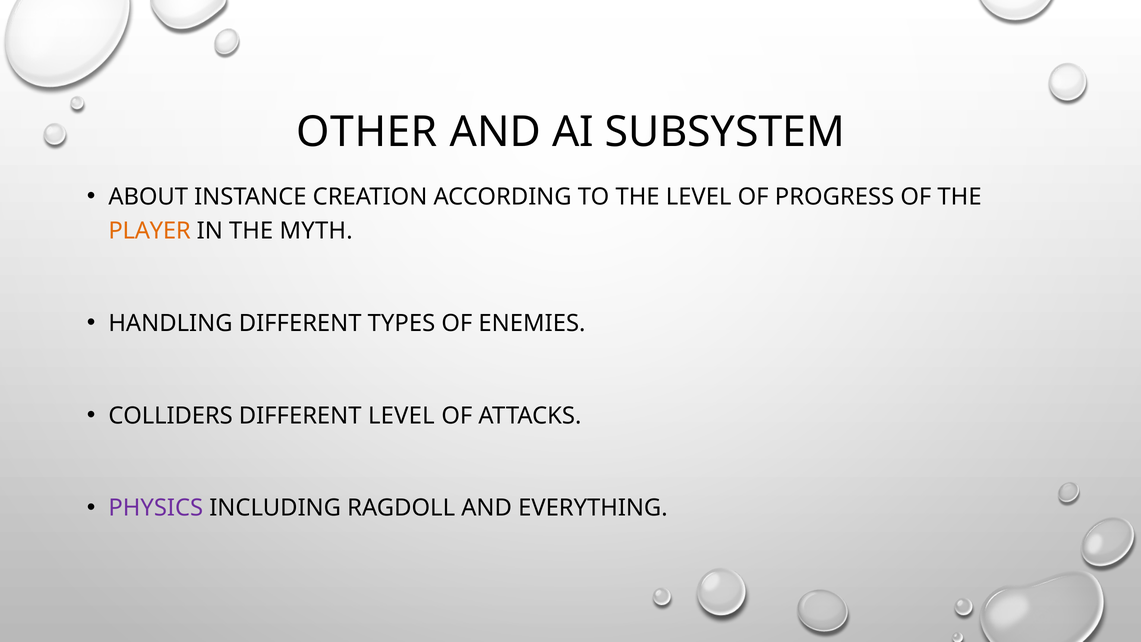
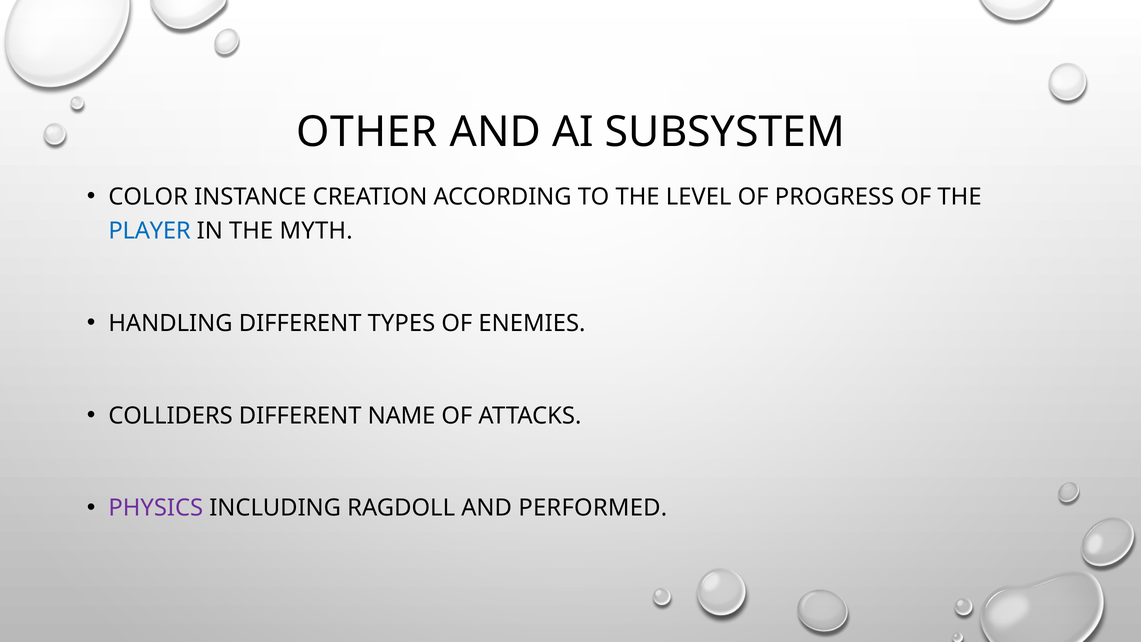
ABOUT: ABOUT -> COLOR
PLAYER colour: orange -> blue
DIFFERENT LEVEL: LEVEL -> NAME
EVERYTHING: EVERYTHING -> PERFORMED
